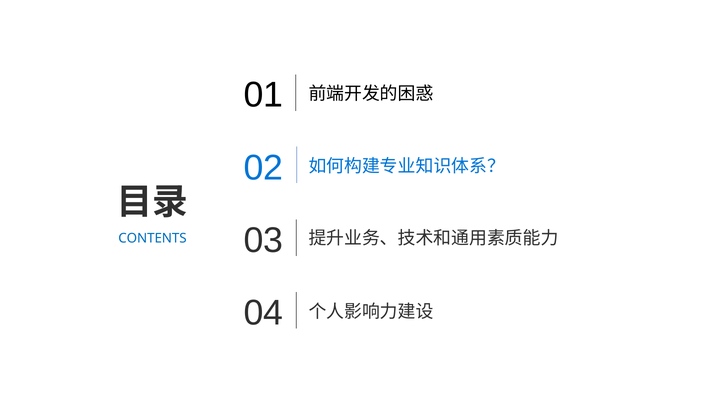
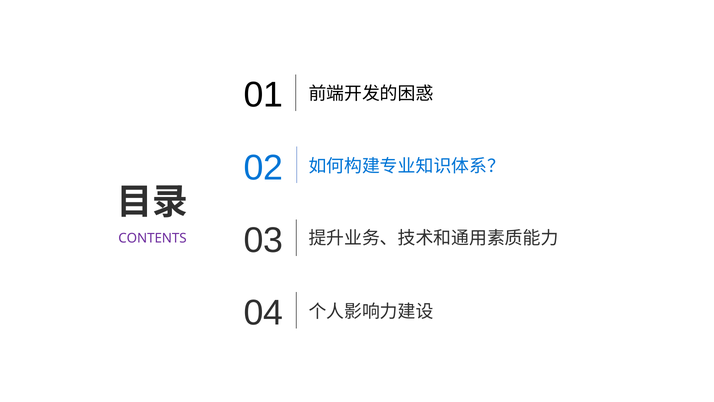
CONTENTS colour: blue -> purple
